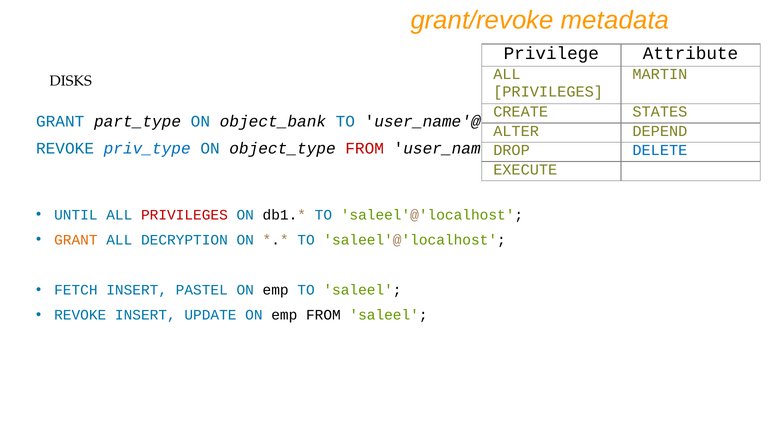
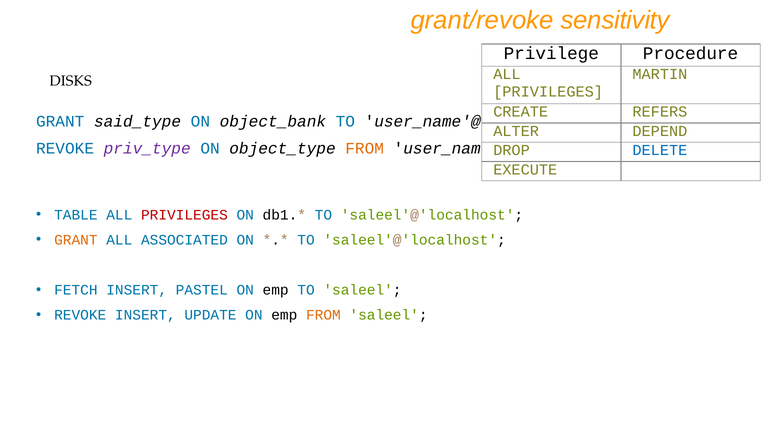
metadata: metadata -> sensitivity
Attribute: Attribute -> Procedure
STATES: STATES -> REFERS
part_type: part_type -> said_type
priv_type colour: blue -> purple
FROM at (365, 148) colour: red -> orange
UNTIL: UNTIL -> TABLE
DECRYPTION: DECRYPTION -> ASSOCIATED
FROM at (323, 315) colour: black -> orange
